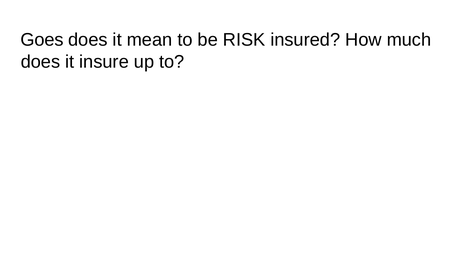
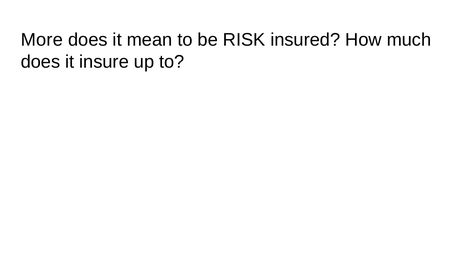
Goes: Goes -> More
